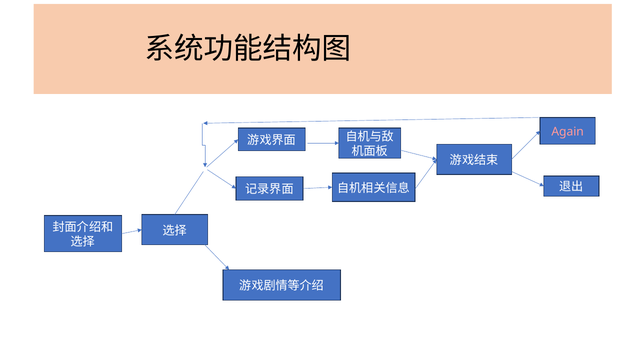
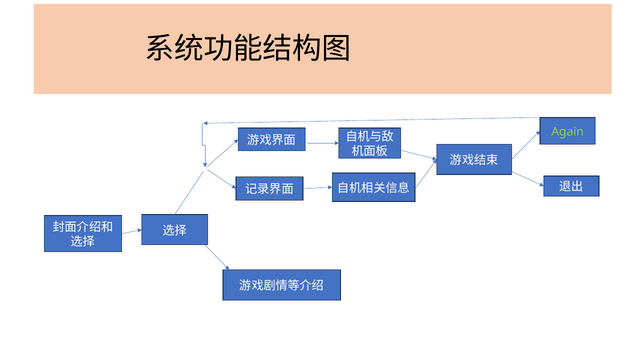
Again colour: pink -> light green
